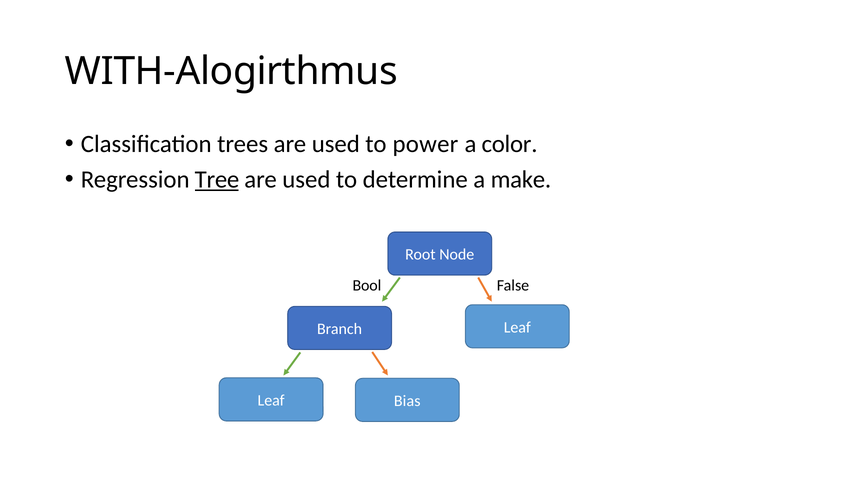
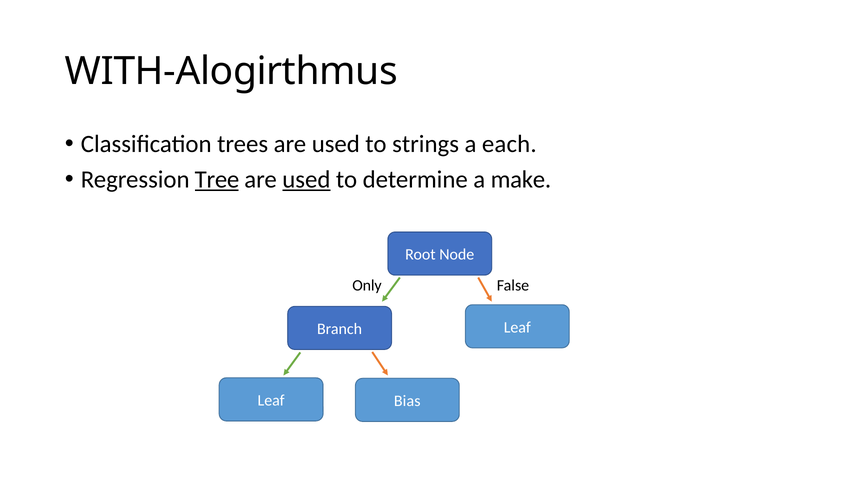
power: power -> strings
color: color -> each
used at (306, 180) underline: none -> present
Bool: Bool -> Only
